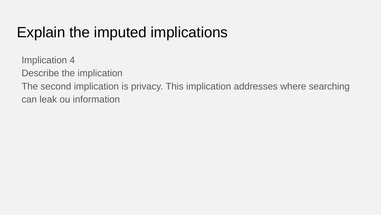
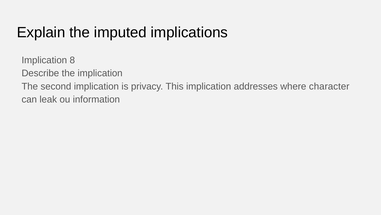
4: 4 -> 8
searching: searching -> character
